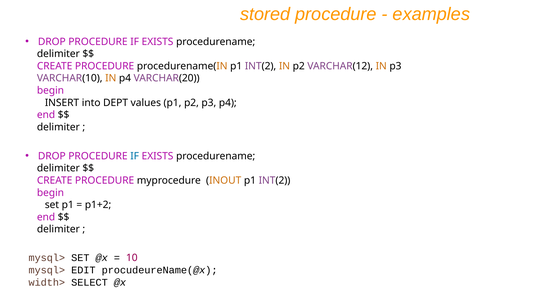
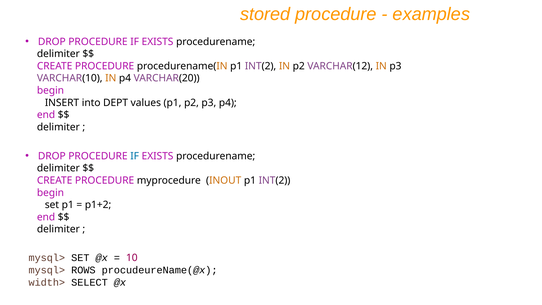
EDIT: EDIT -> ROWS
